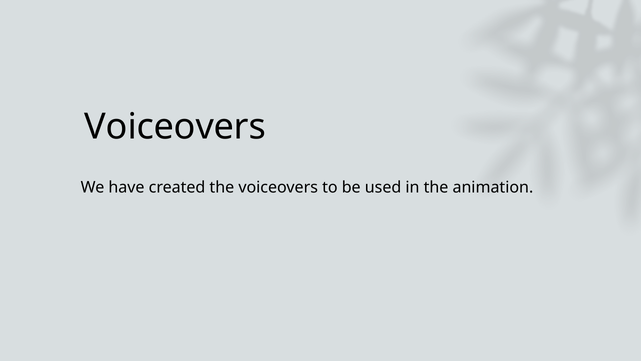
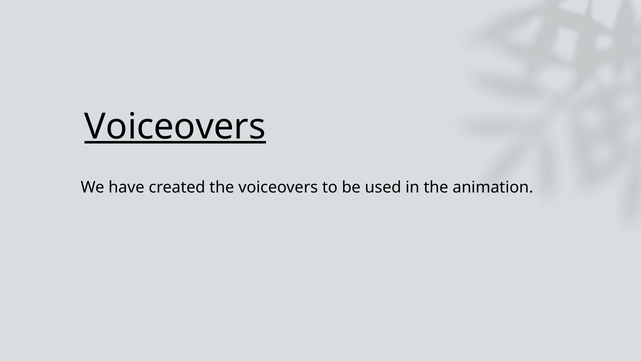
Voiceovers at (175, 127) underline: none -> present
